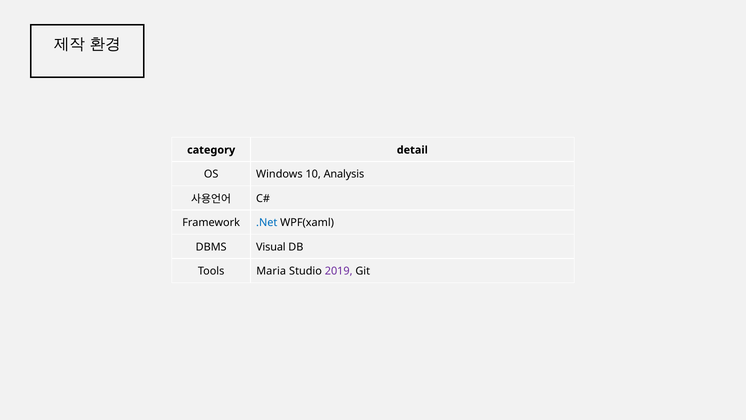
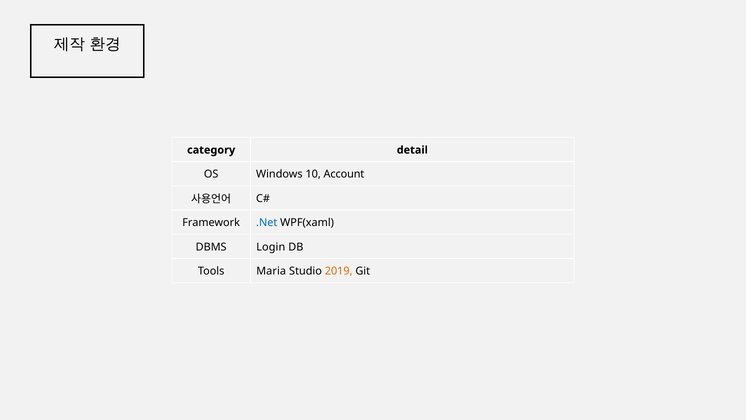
Analysis: Analysis -> Account
Visual: Visual -> Login
2019 colour: purple -> orange
